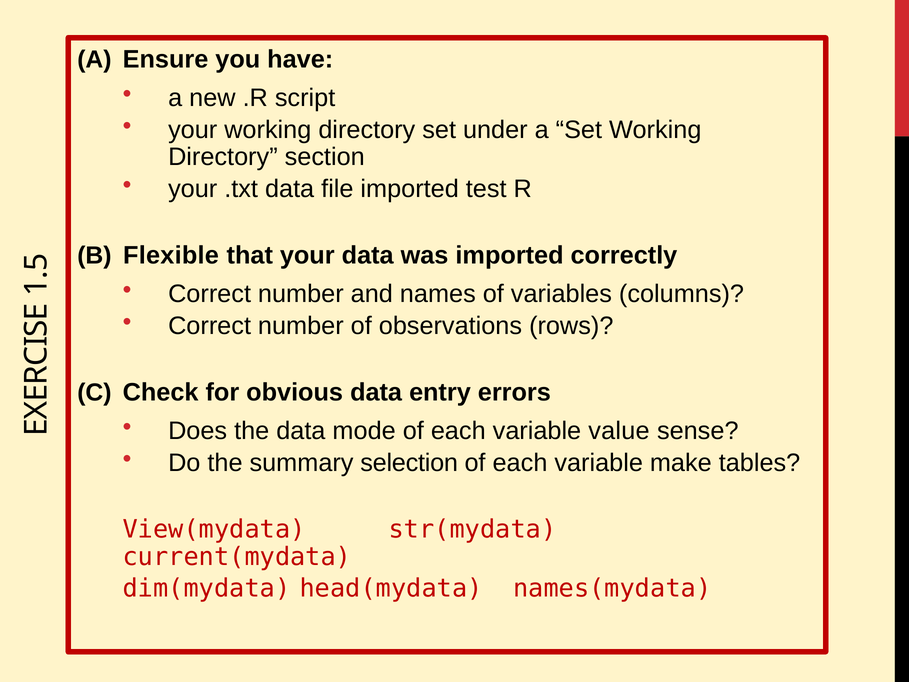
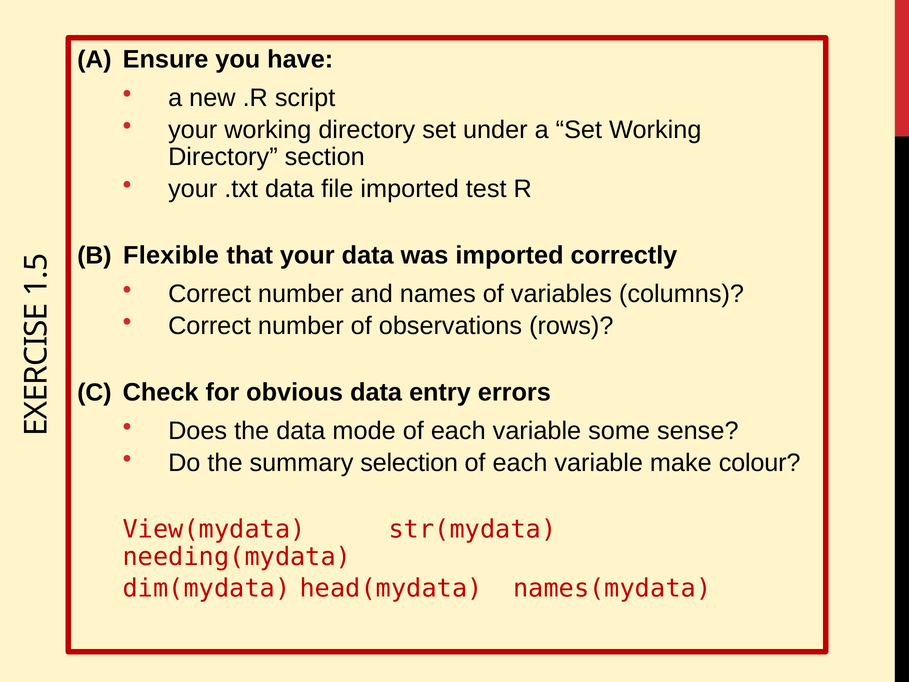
value: value -> some
tables: tables -> colour
current(mydata: current(mydata -> needing(mydata
